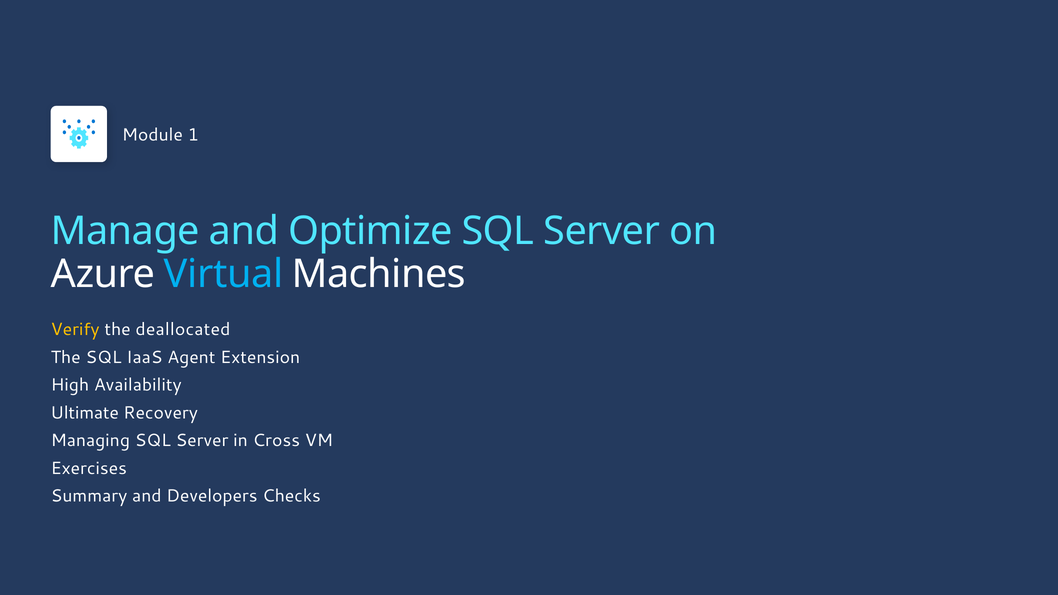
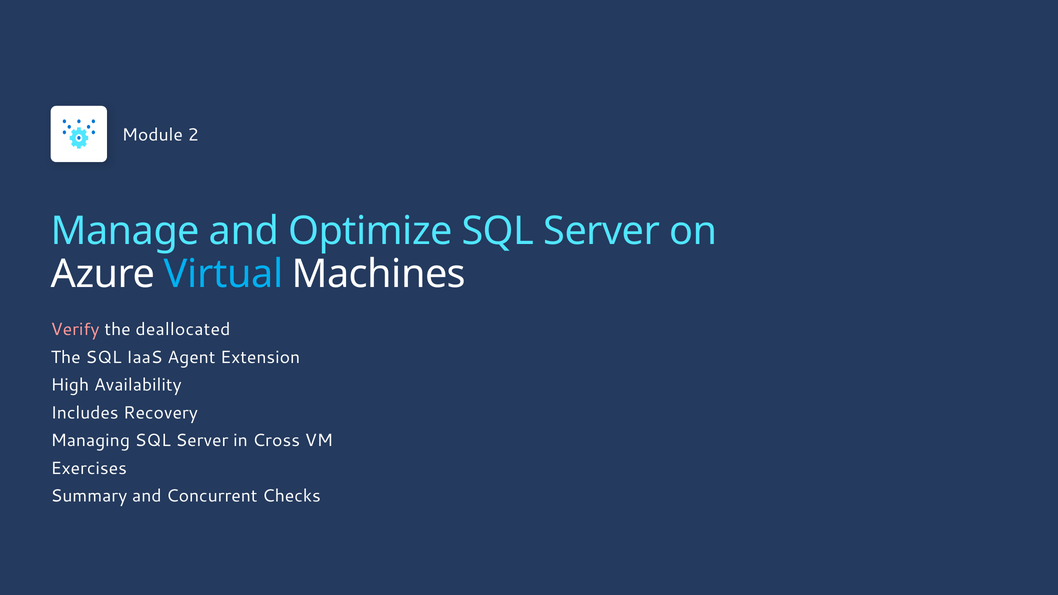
1: 1 -> 2
Verify colour: yellow -> pink
Ultimate: Ultimate -> Includes
Developers: Developers -> Concurrent
